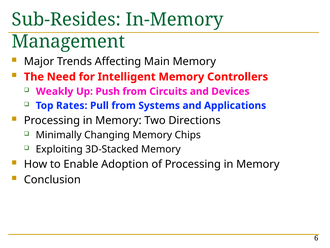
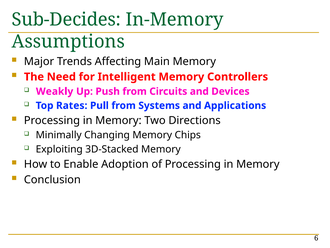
Sub-Resides: Sub-Resides -> Sub-Decides
Management: Management -> Assumptions
